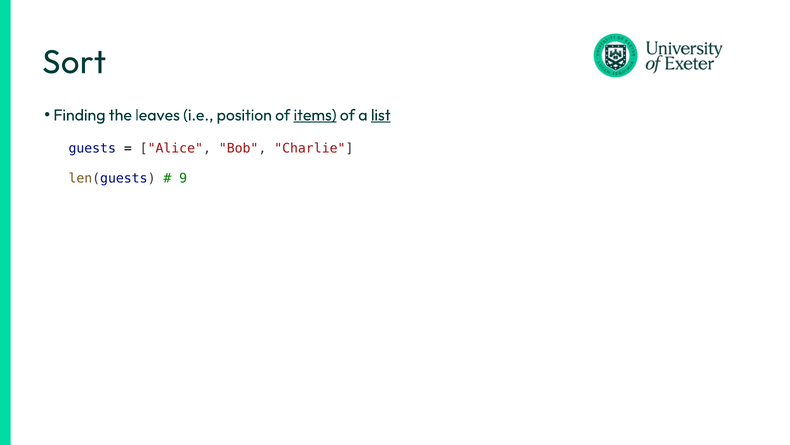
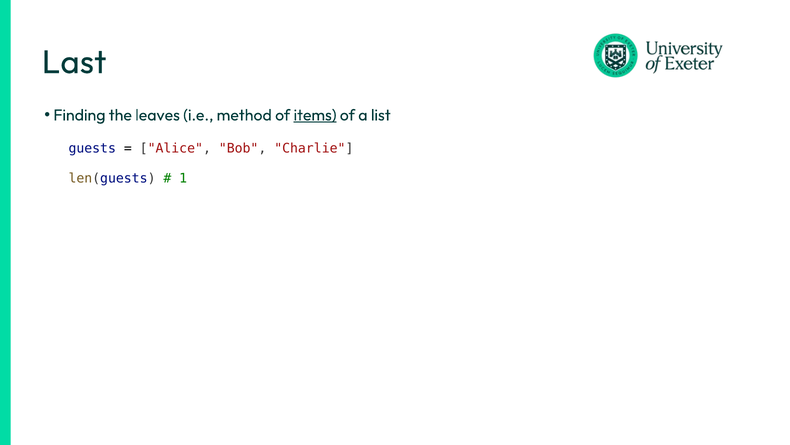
Sort: Sort -> Last
position: position -> method
list underline: present -> none
9: 9 -> 1
